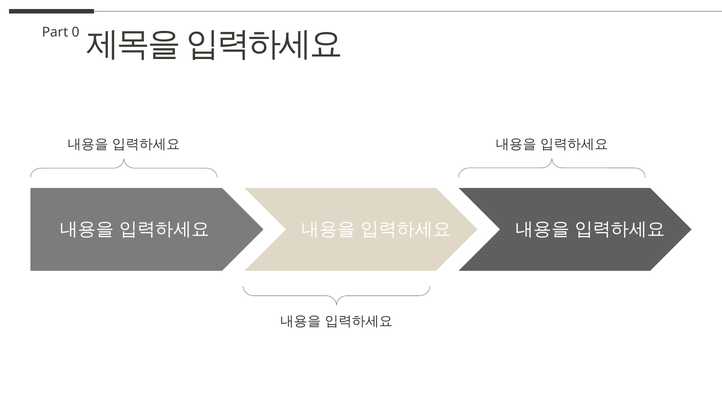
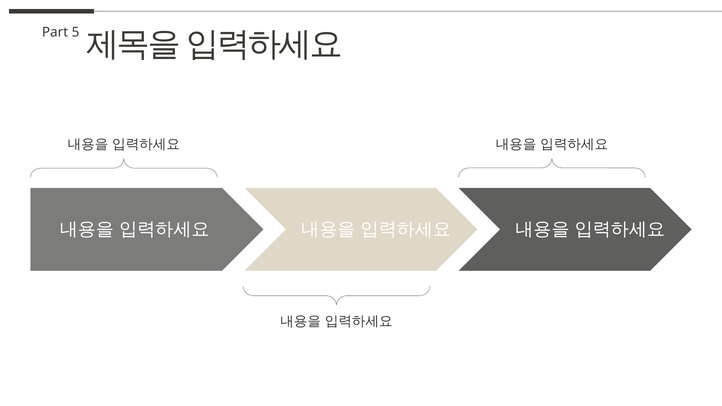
0: 0 -> 5
